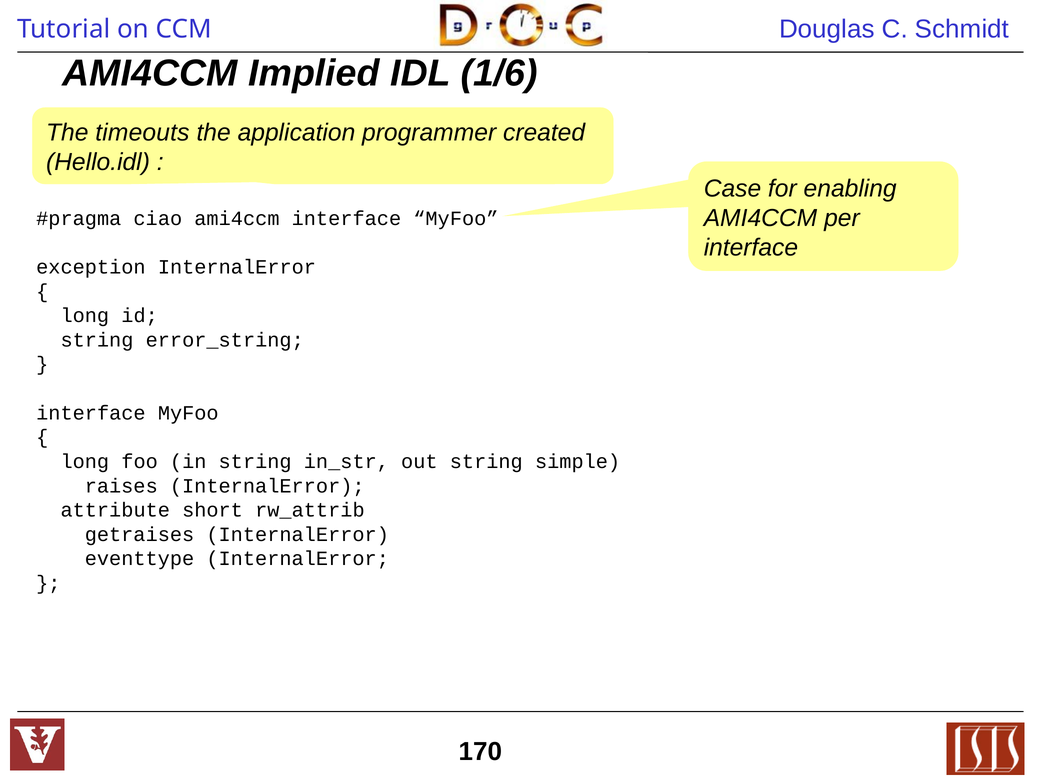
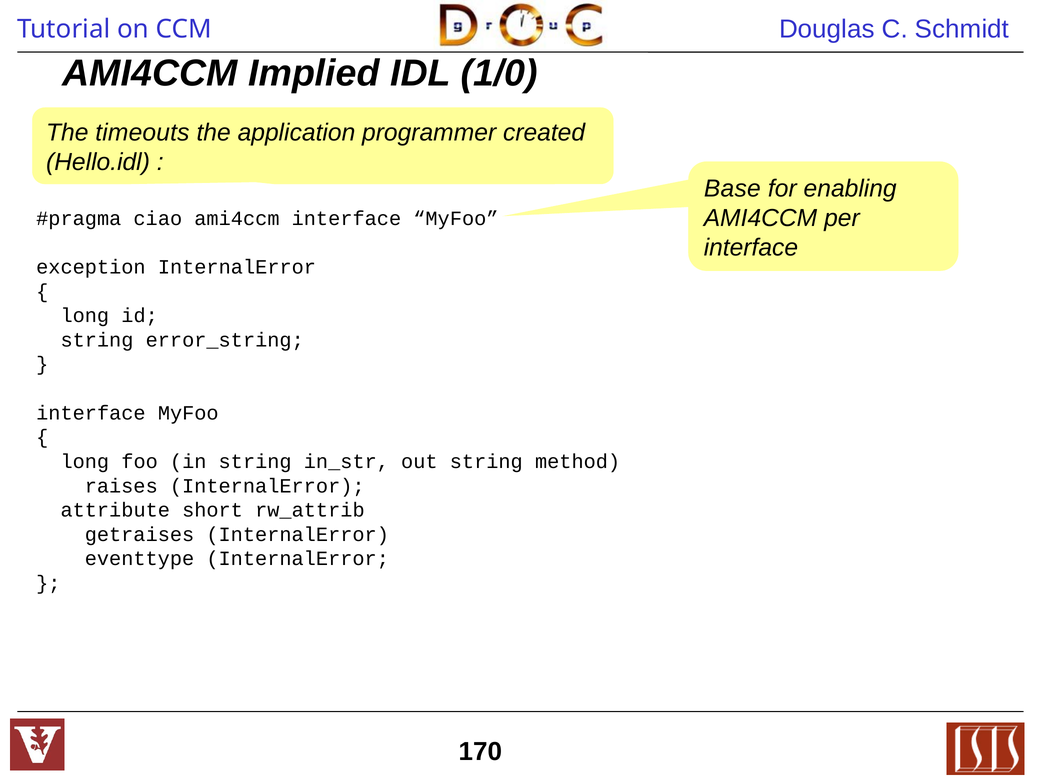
1/6: 1/6 -> 1/0
Case: Case -> Base
simple: simple -> method
